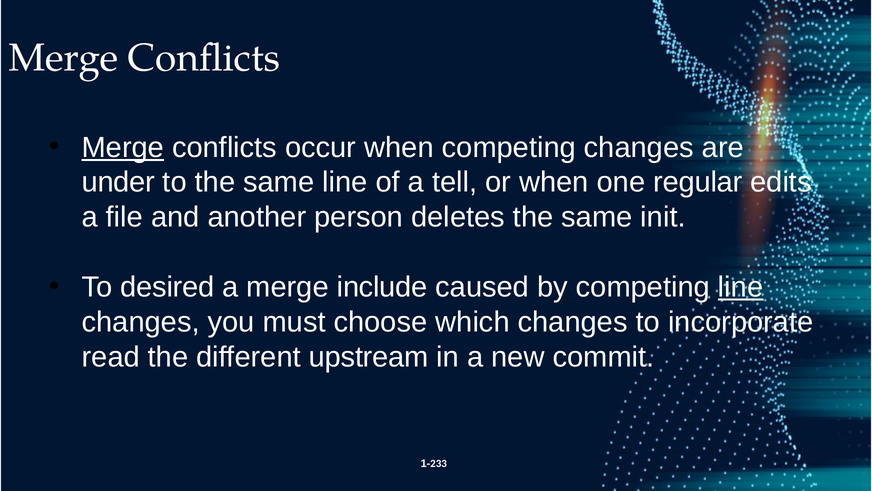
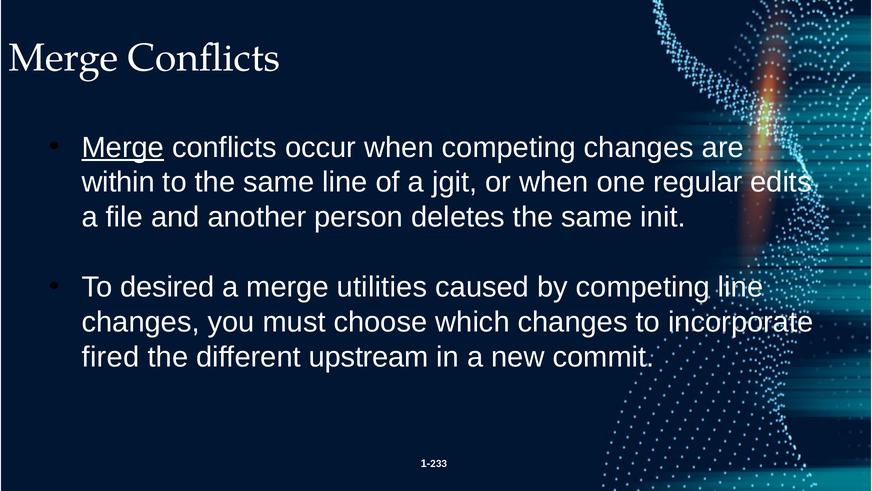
under: under -> within
tell: tell -> jgit
include: include -> utilities
line at (741, 287) underline: present -> none
read: read -> fired
